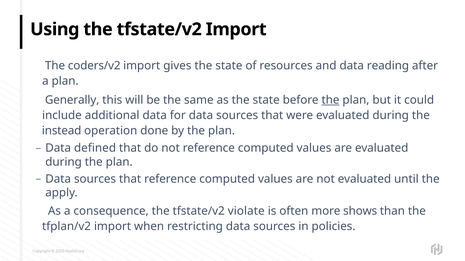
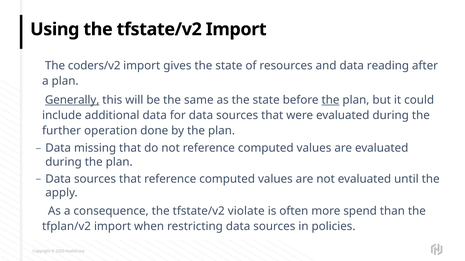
Generally underline: none -> present
instead: instead -> further
defined: defined -> missing
shows: shows -> spend
